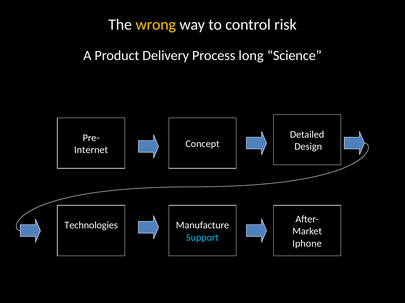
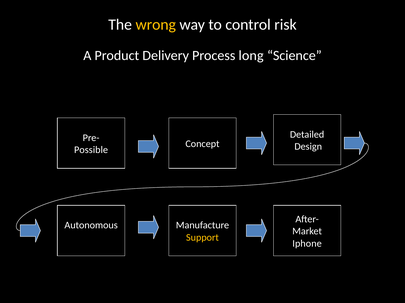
Internet: Internet -> Possible
Technologies: Technologies -> Autonomous
Support colour: light blue -> yellow
